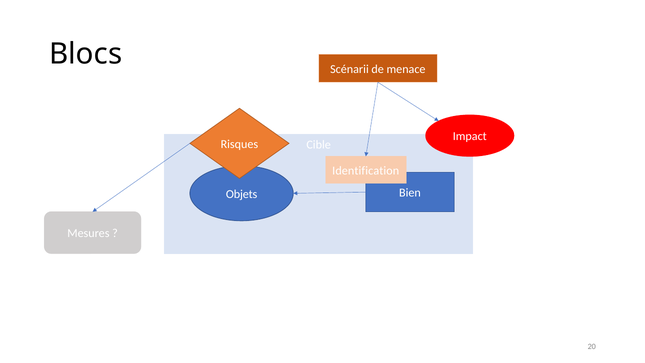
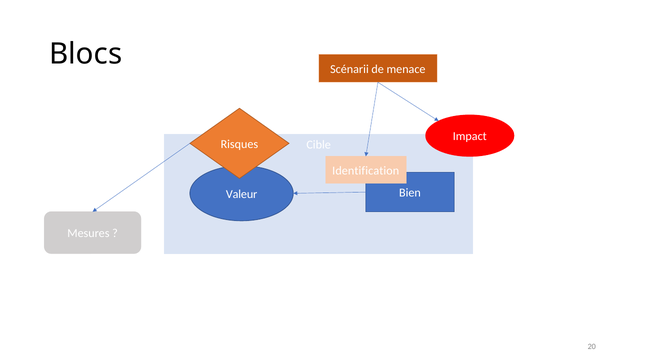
Objets: Objets -> Valeur
